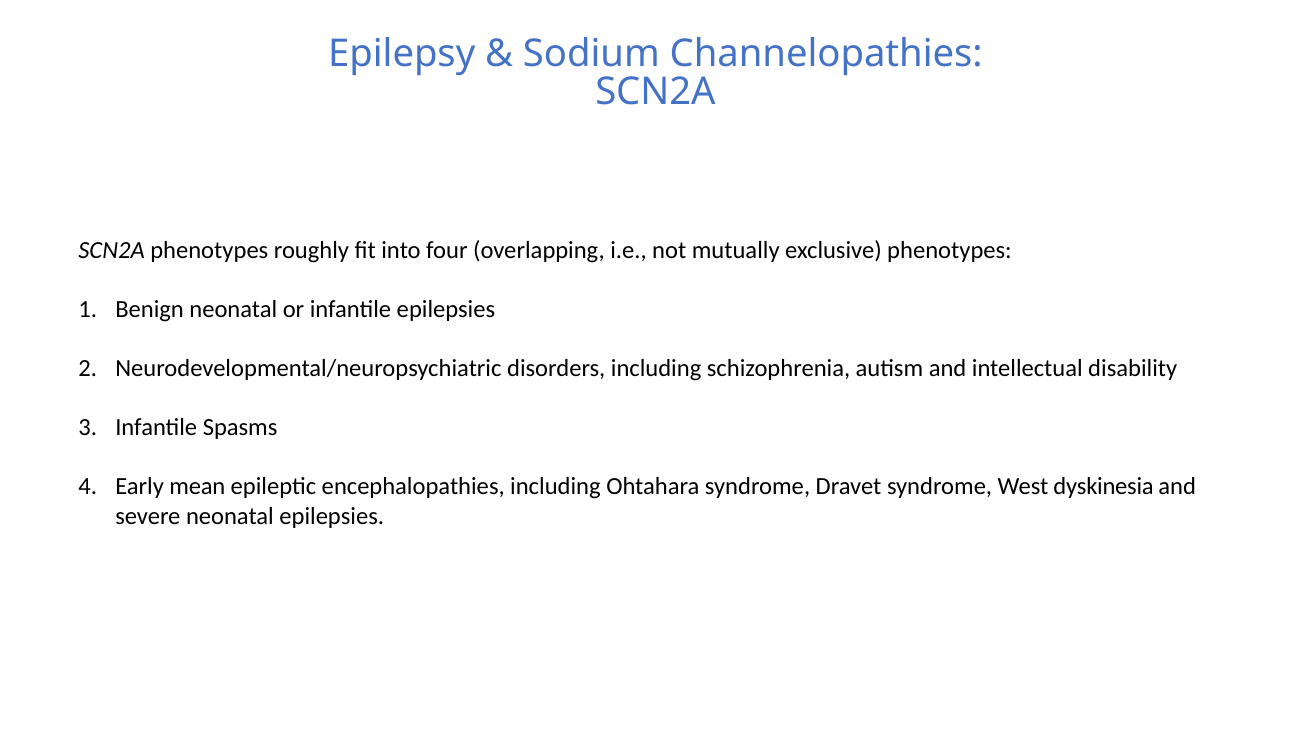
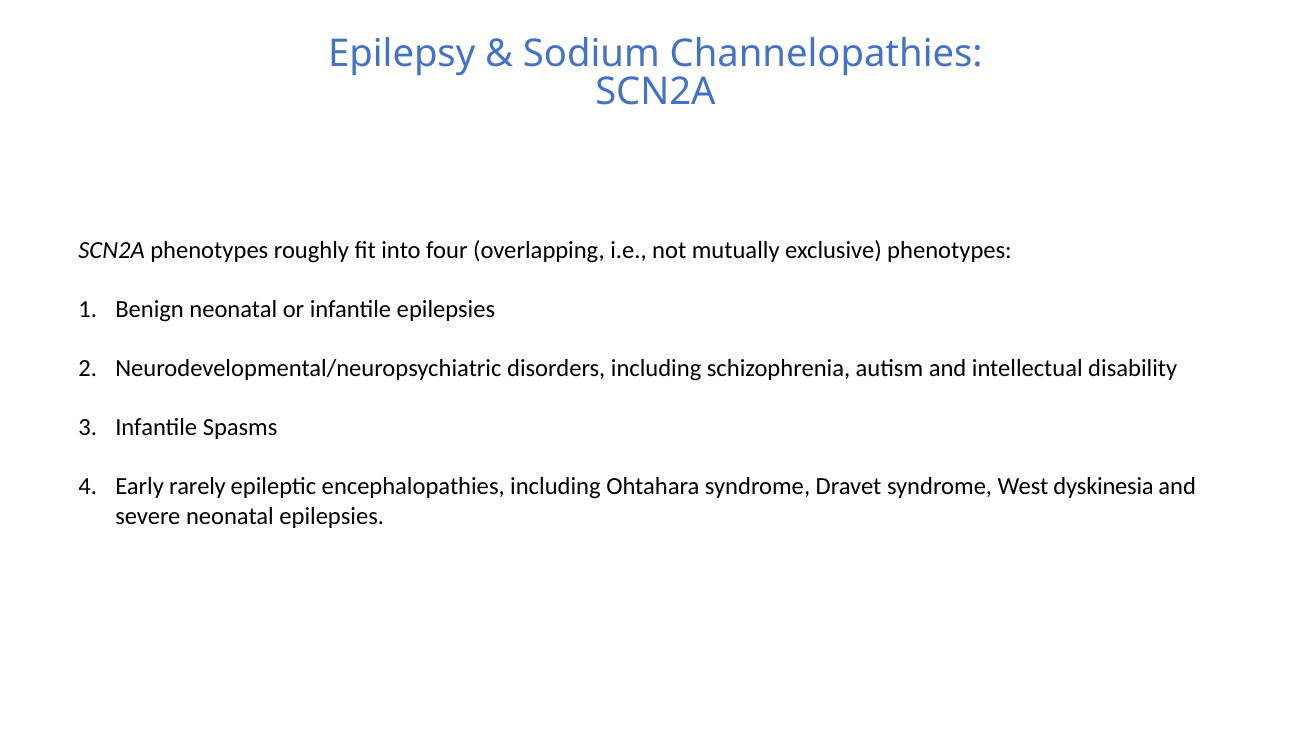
mean: mean -> rarely
